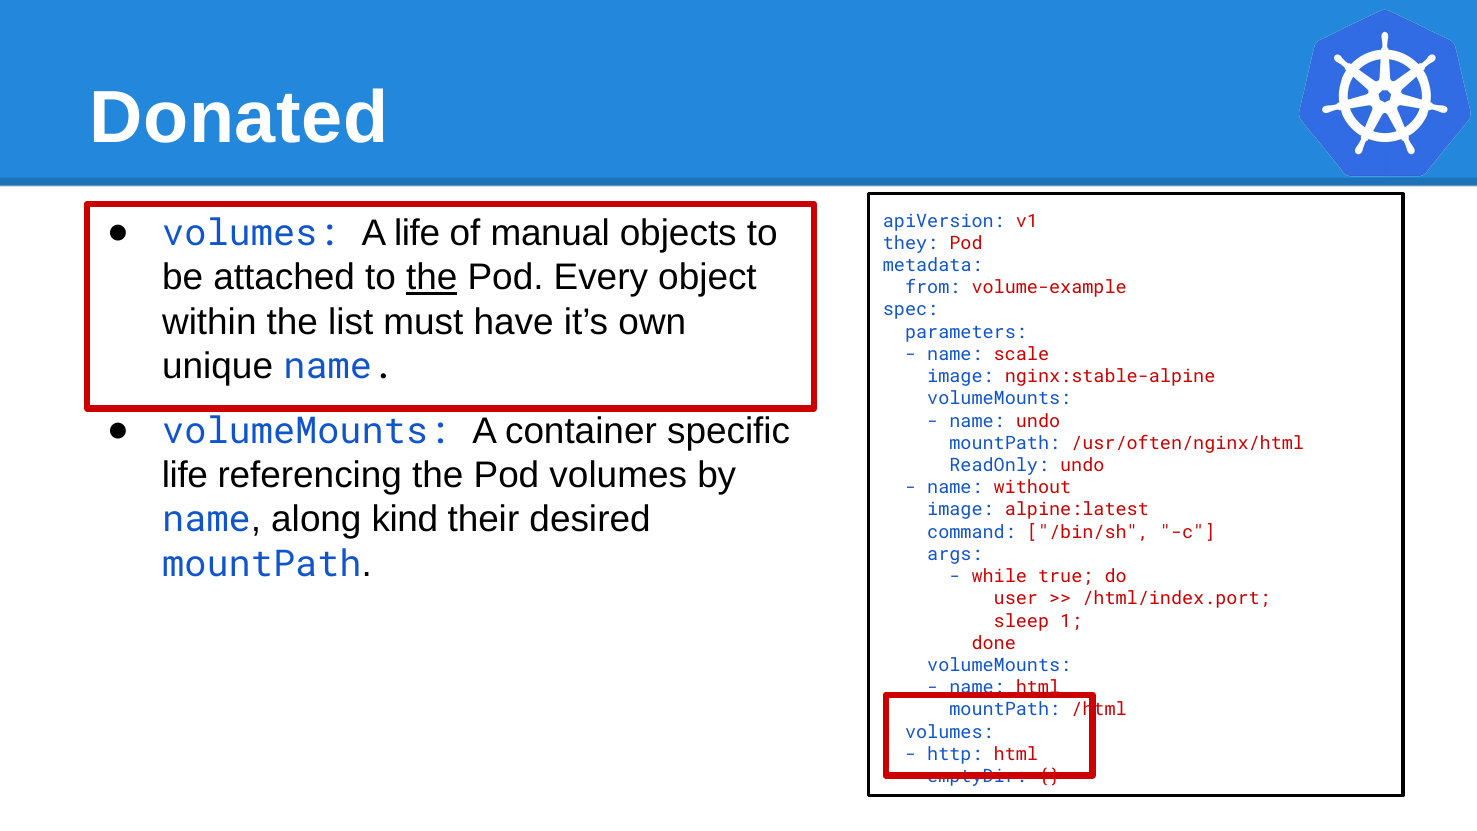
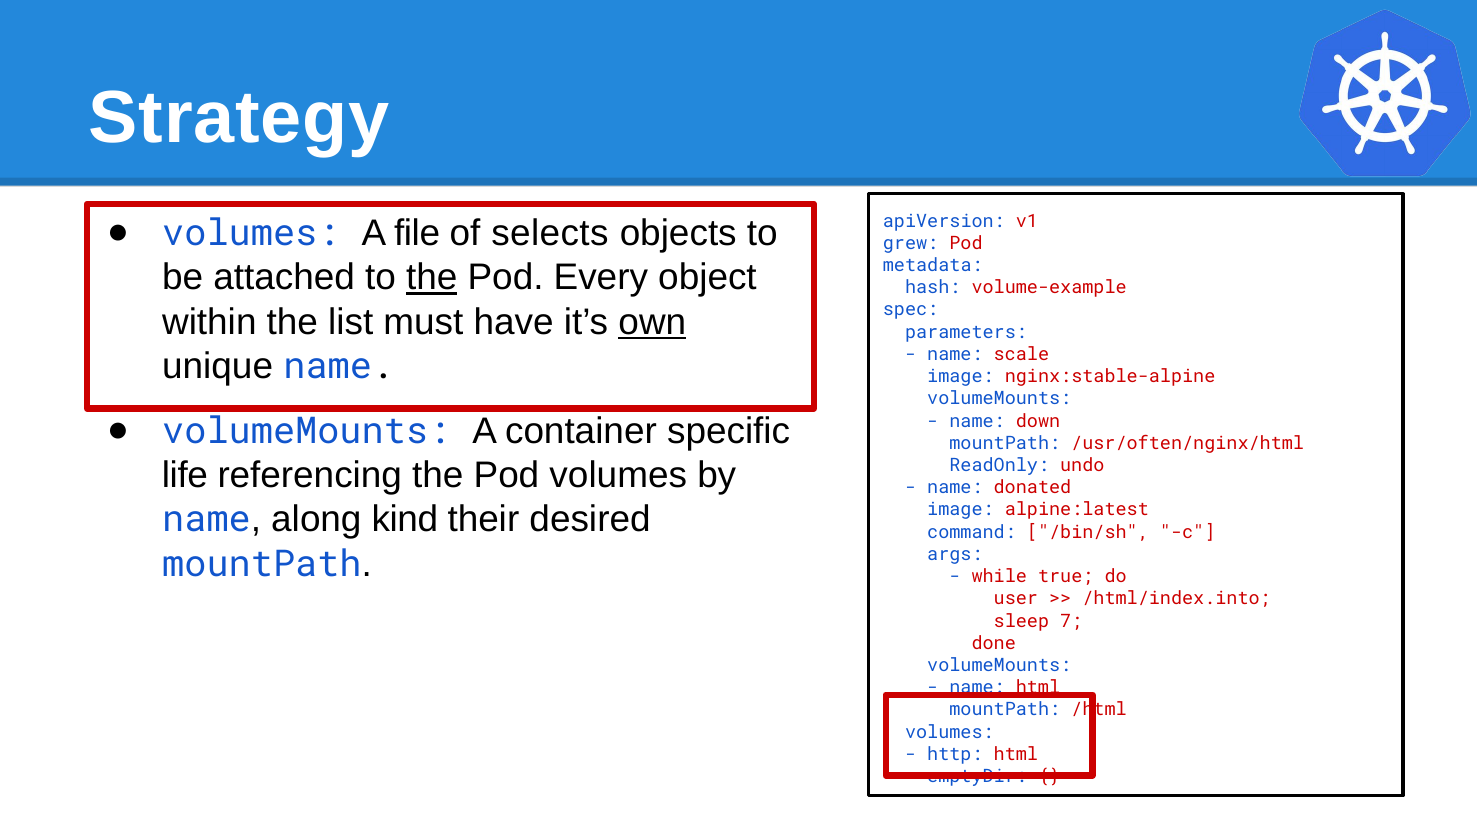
Donated: Donated -> Strategy
A life: life -> file
manual: manual -> selects
they: they -> grew
from: from -> hash
own underline: none -> present
name undo: undo -> down
without: without -> donated
/html/index.port: /html/index.port -> /html/index.into
1: 1 -> 7
